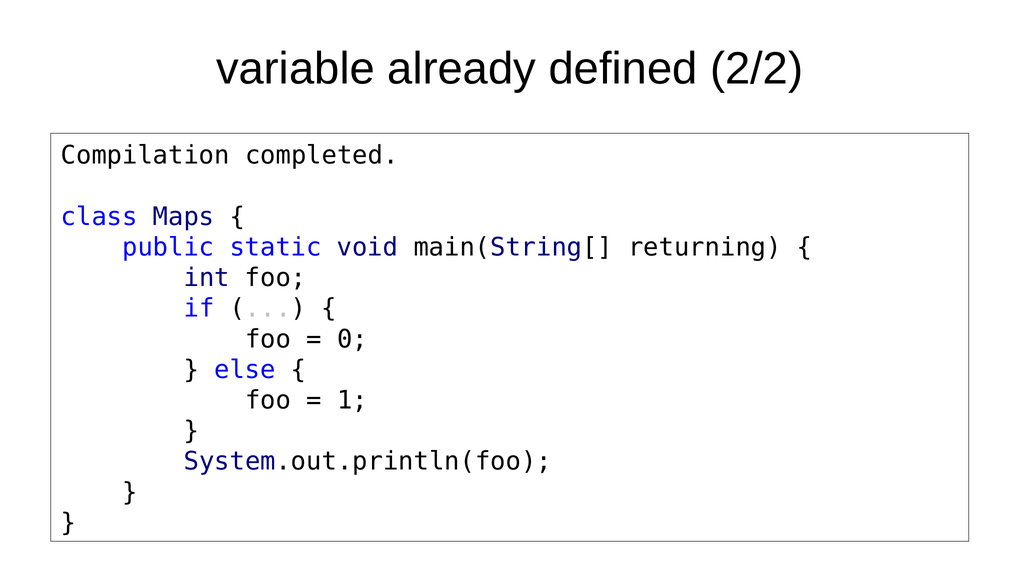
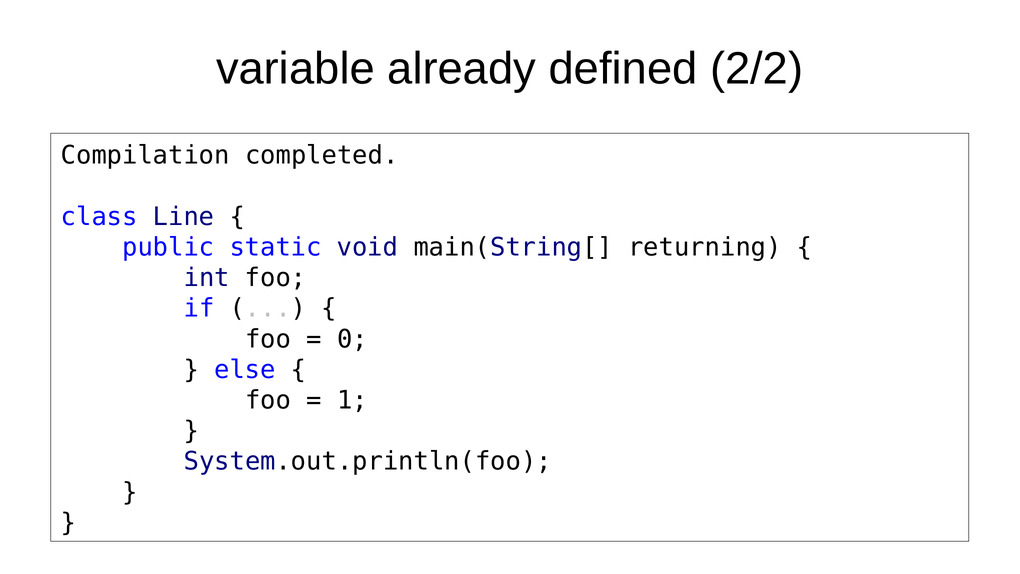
Maps: Maps -> Line
